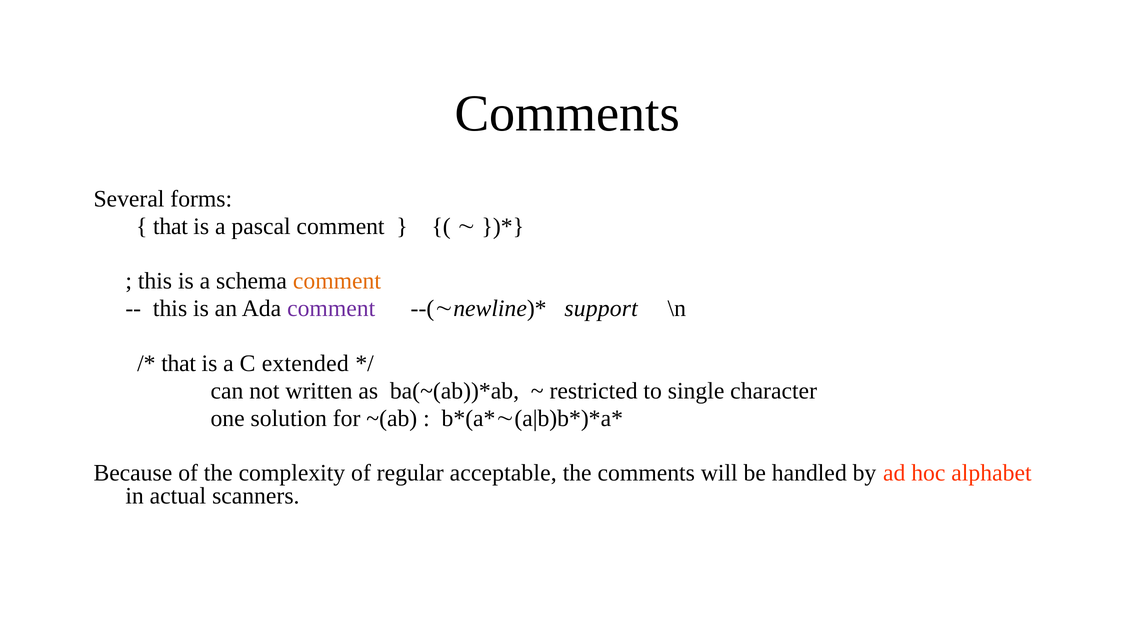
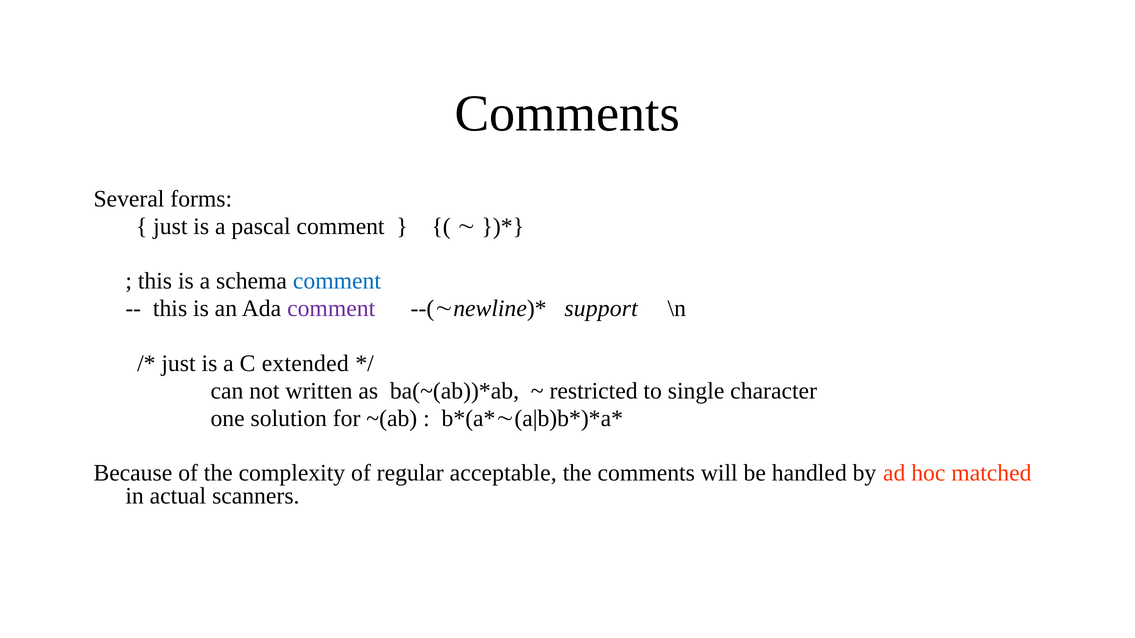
that at (170, 226): that -> just
comment at (337, 281) colour: orange -> blue
that at (179, 364): that -> just
alphabet: alphabet -> matched
